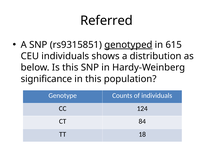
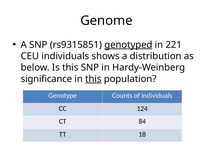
Referred: Referred -> Genome
615: 615 -> 221
this at (93, 79) underline: none -> present
